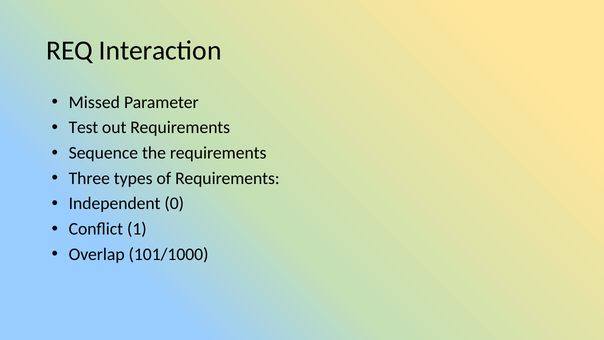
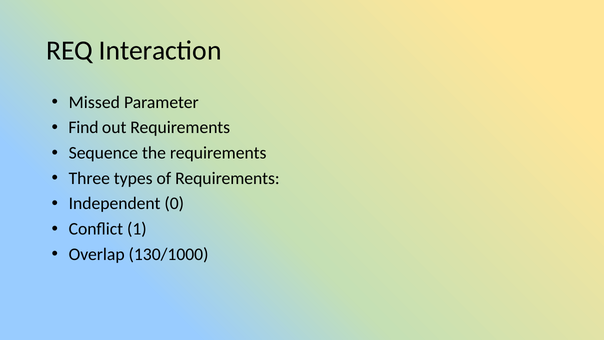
Test: Test -> Find
101/1000: 101/1000 -> 130/1000
